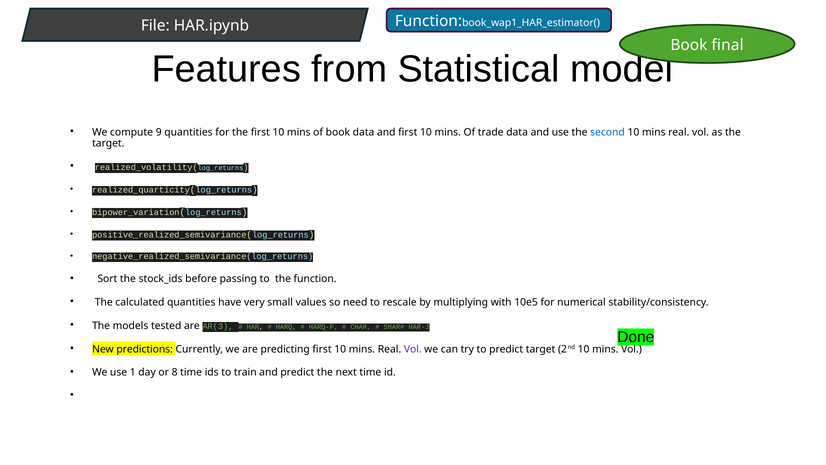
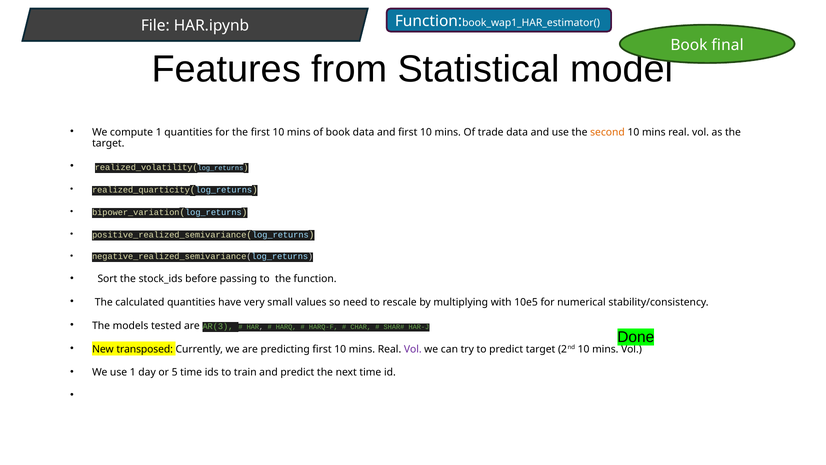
compute 9: 9 -> 1
second colour: blue -> orange
predictions: predictions -> transposed
8: 8 -> 5
